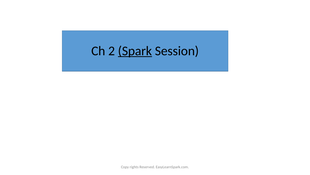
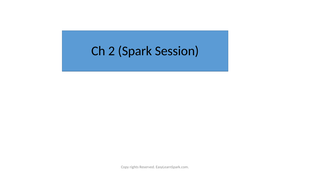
Spark underline: present -> none
